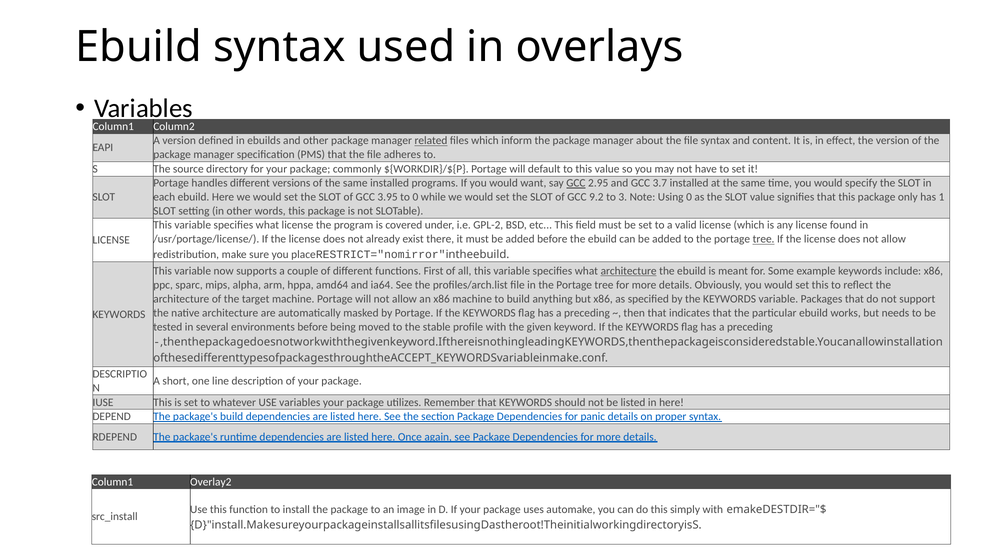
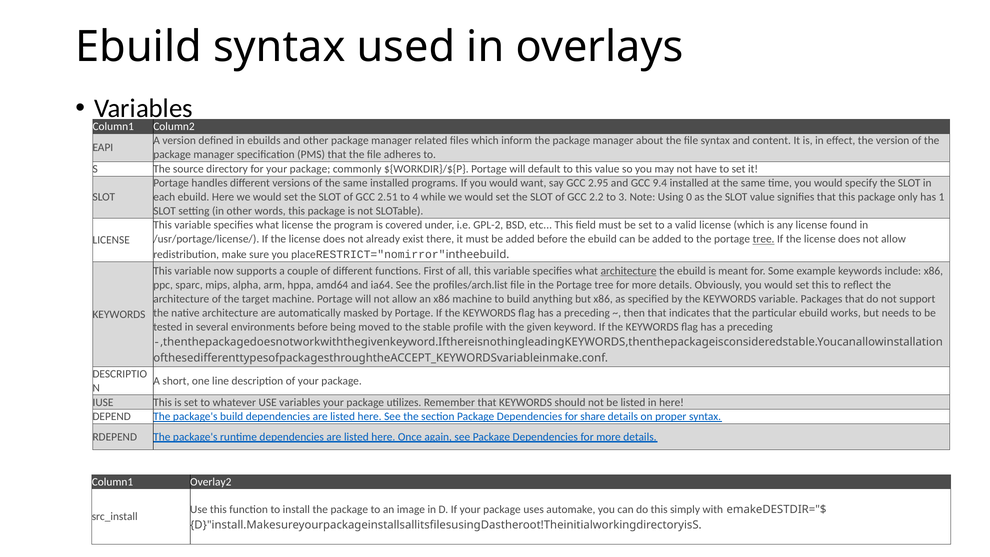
related underline: present -> none
GCC at (576, 183) underline: present -> none
3.7: 3.7 -> 9.4
3.95: 3.95 -> 2.51
to 0: 0 -> 4
9.2: 9.2 -> 2.2
panic: panic -> share
